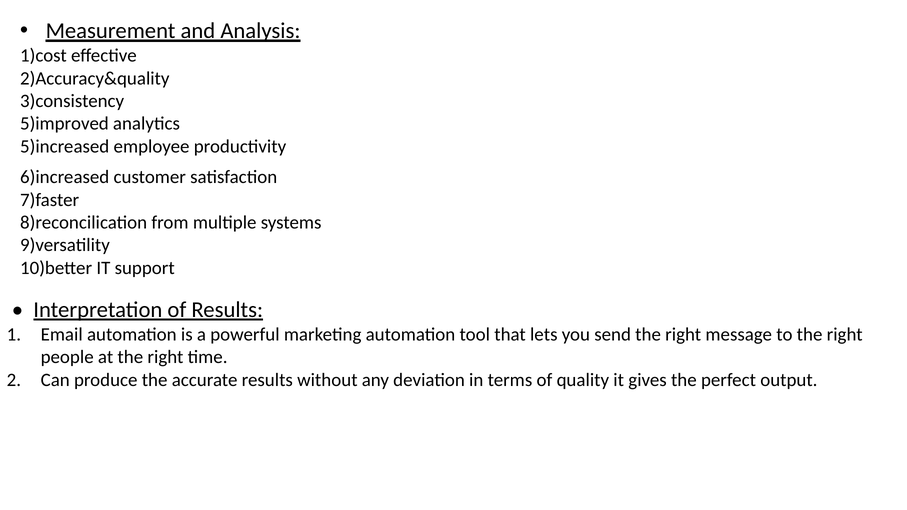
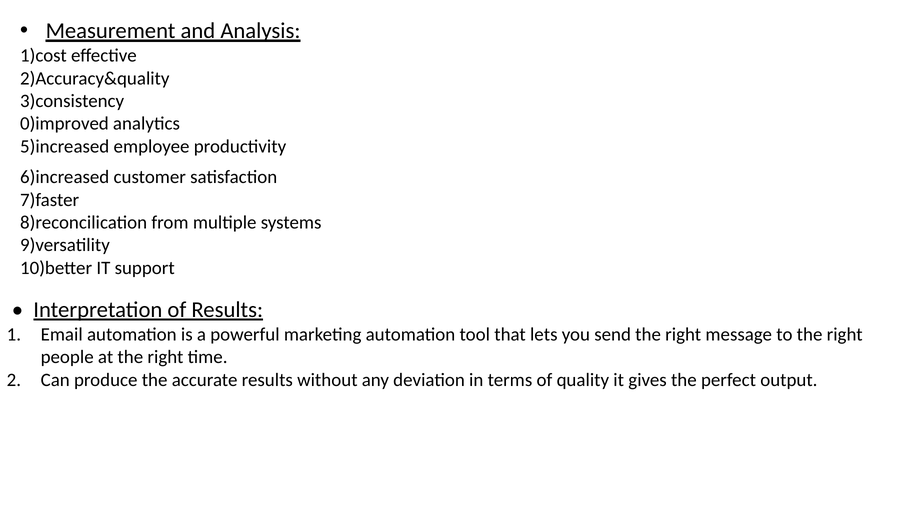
5)improved: 5)improved -> 0)improved
